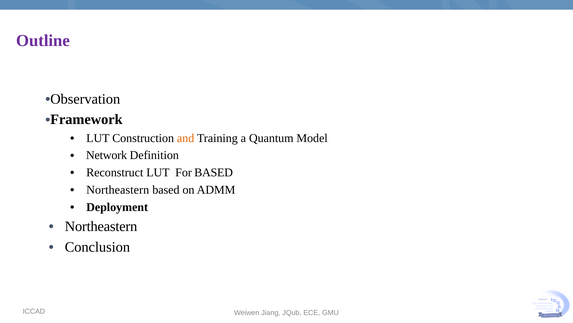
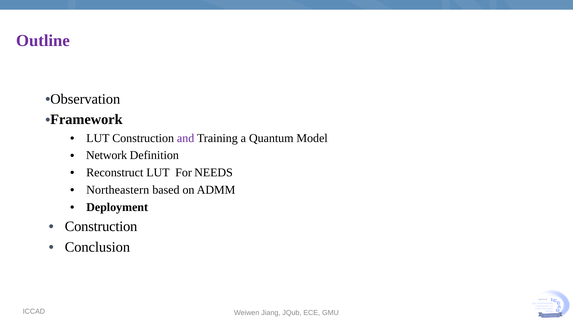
and colour: orange -> purple
For BASED: BASED -> NEEDS
Northeastern at (101, 226): Northeastern -> Construction
